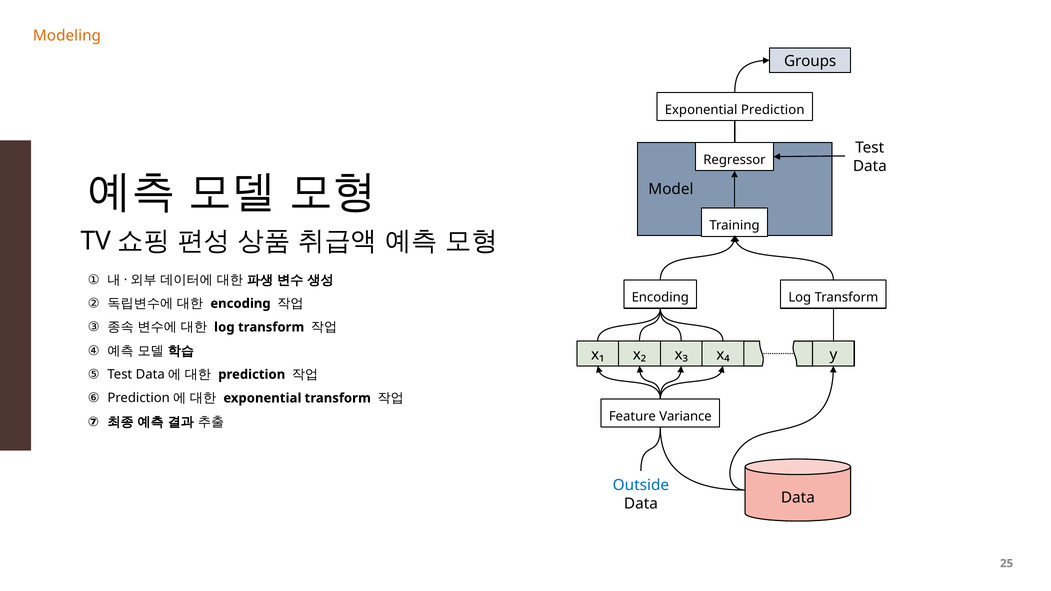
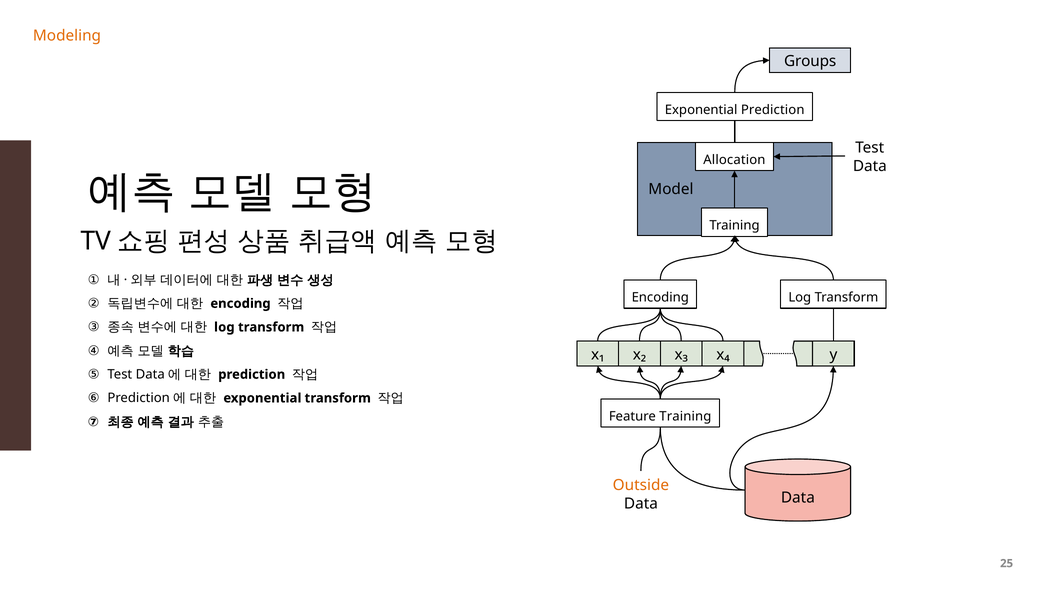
Regressor: Regressor -> Allocation
Feature Variance: Variance -> Training
Outside colour: blue -> orange
